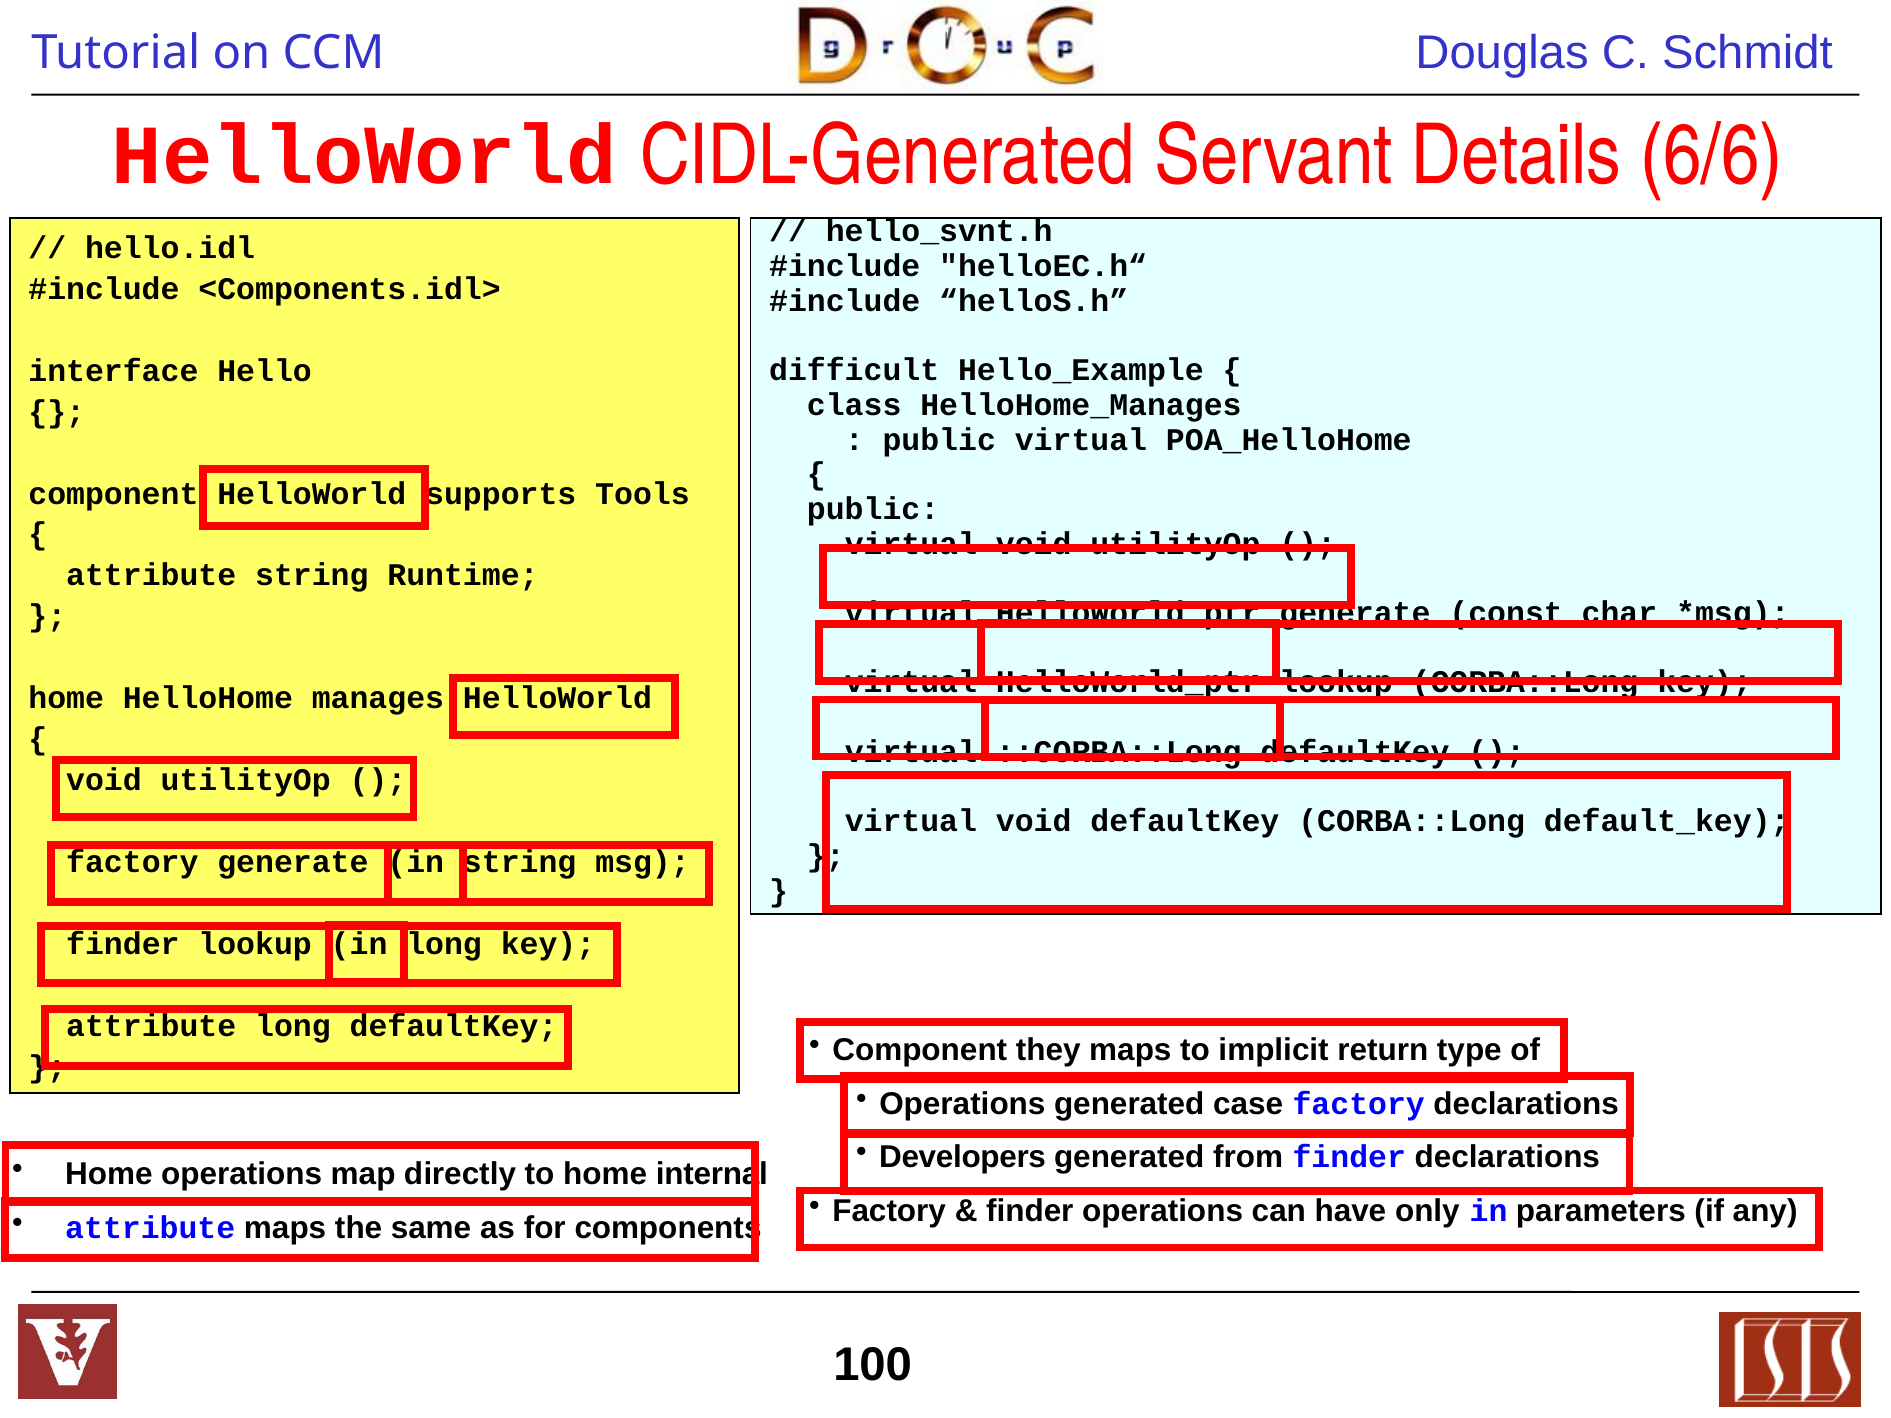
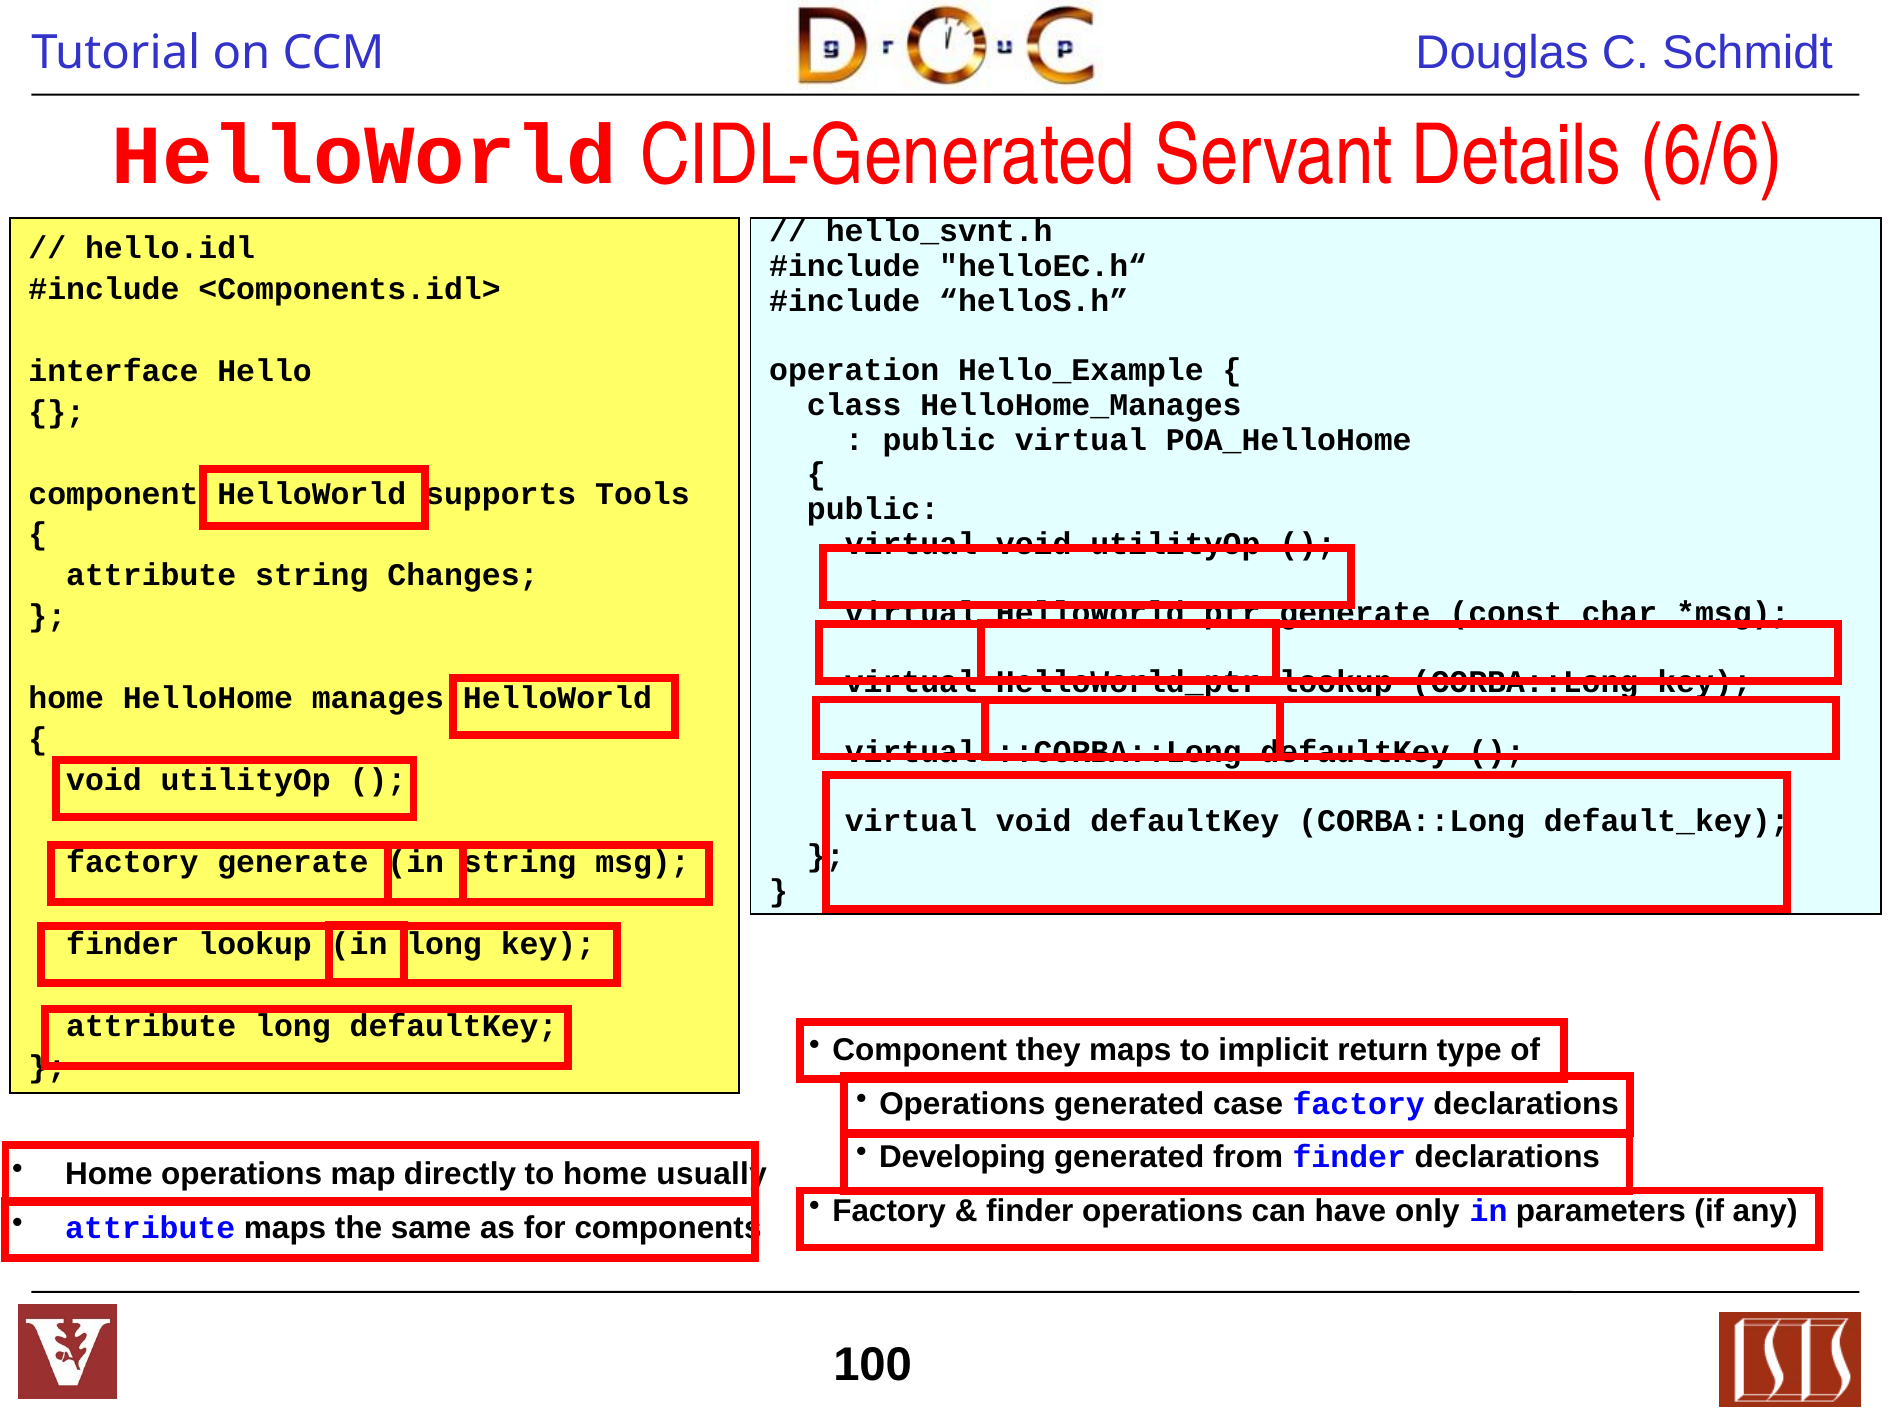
difficult: difficult -> operation
Runtime: Runtime -> Changes
Developers: Developers -> Developing
internal: internal -> usually
